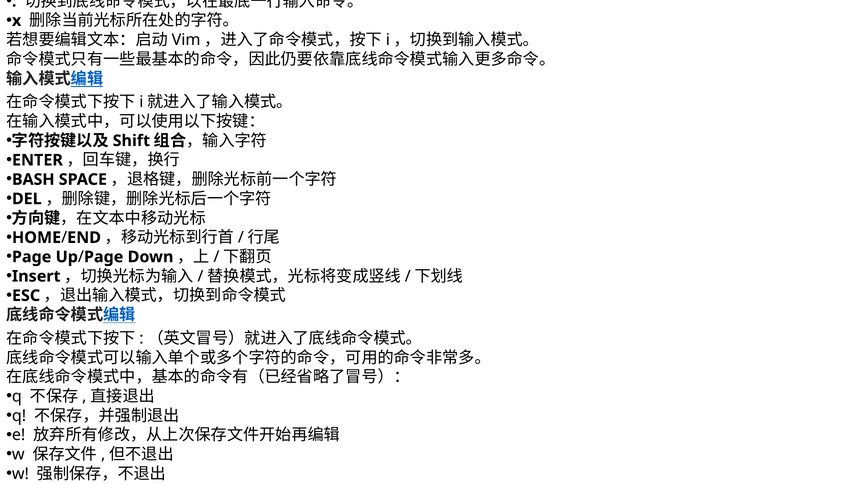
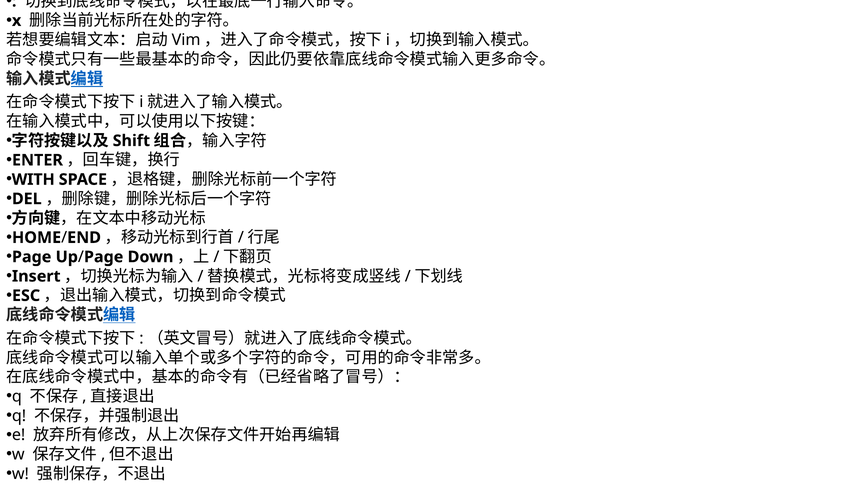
BASH: BASH -> WITH
